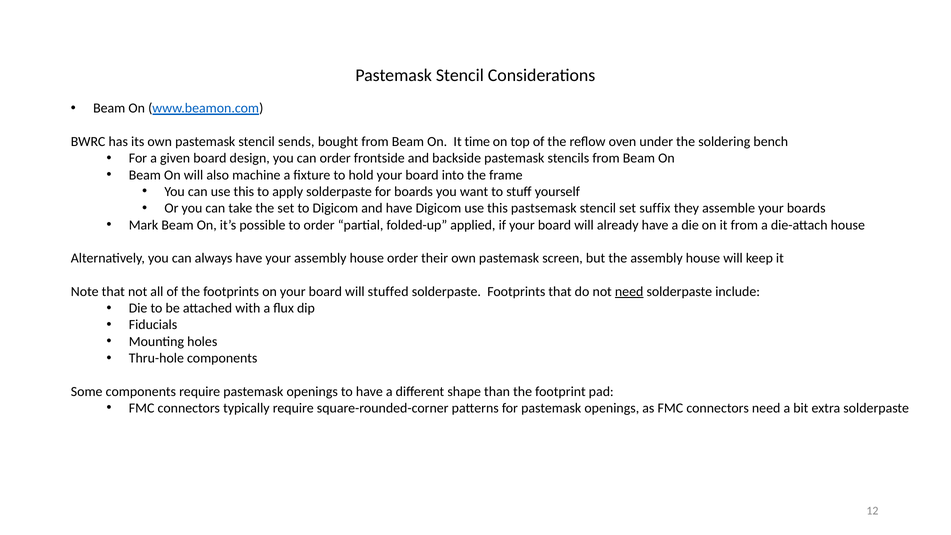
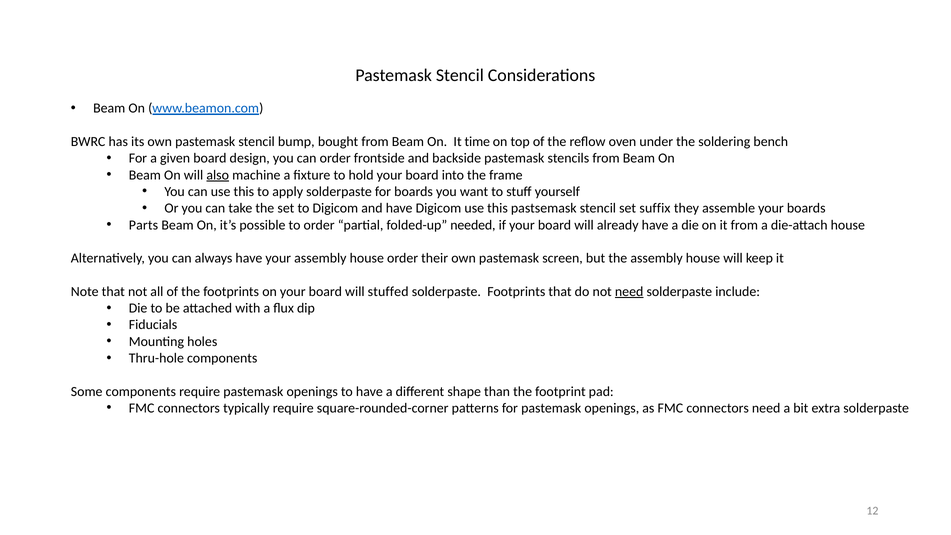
sends: sends -> bump
also underline: none -> present
Mark: Mark -> Parts
applied: applied -> needed
